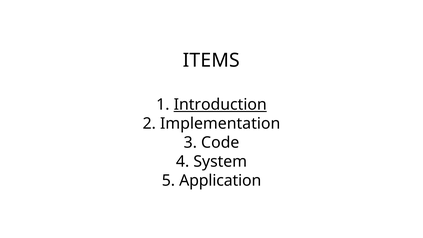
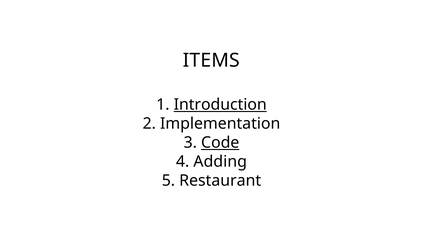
Code underline: none -> present
System: System -> Adding
Application: Application -> Restaurant
